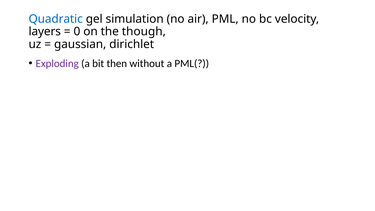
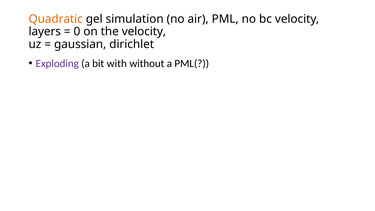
Quadratic colour: blue -> orange
the though: though -> velocity
then: then -> with
